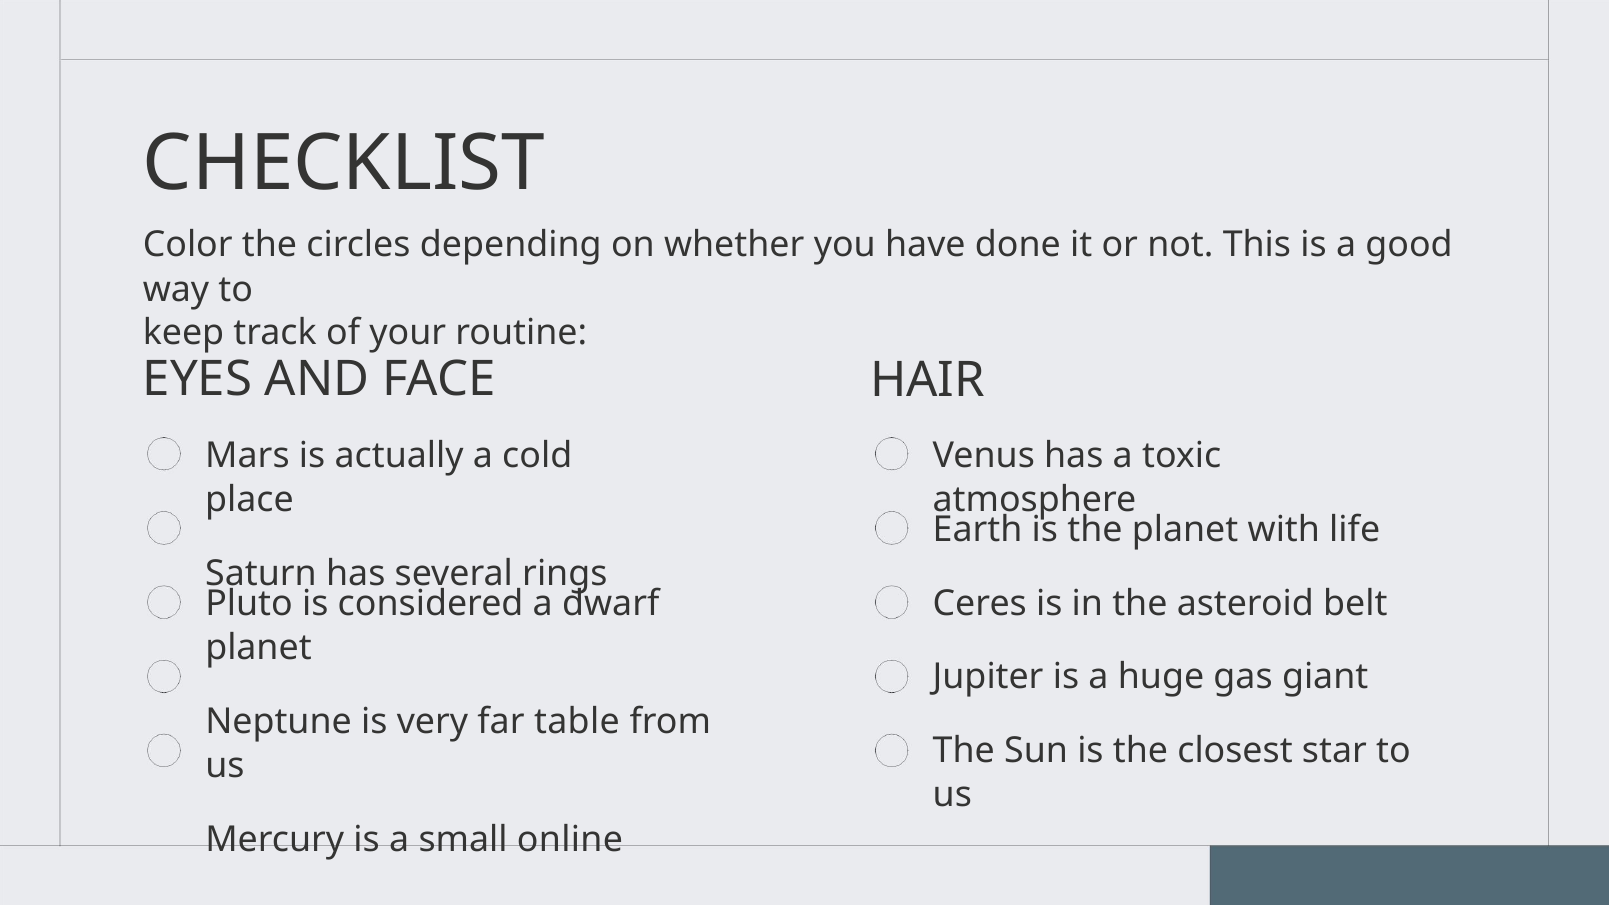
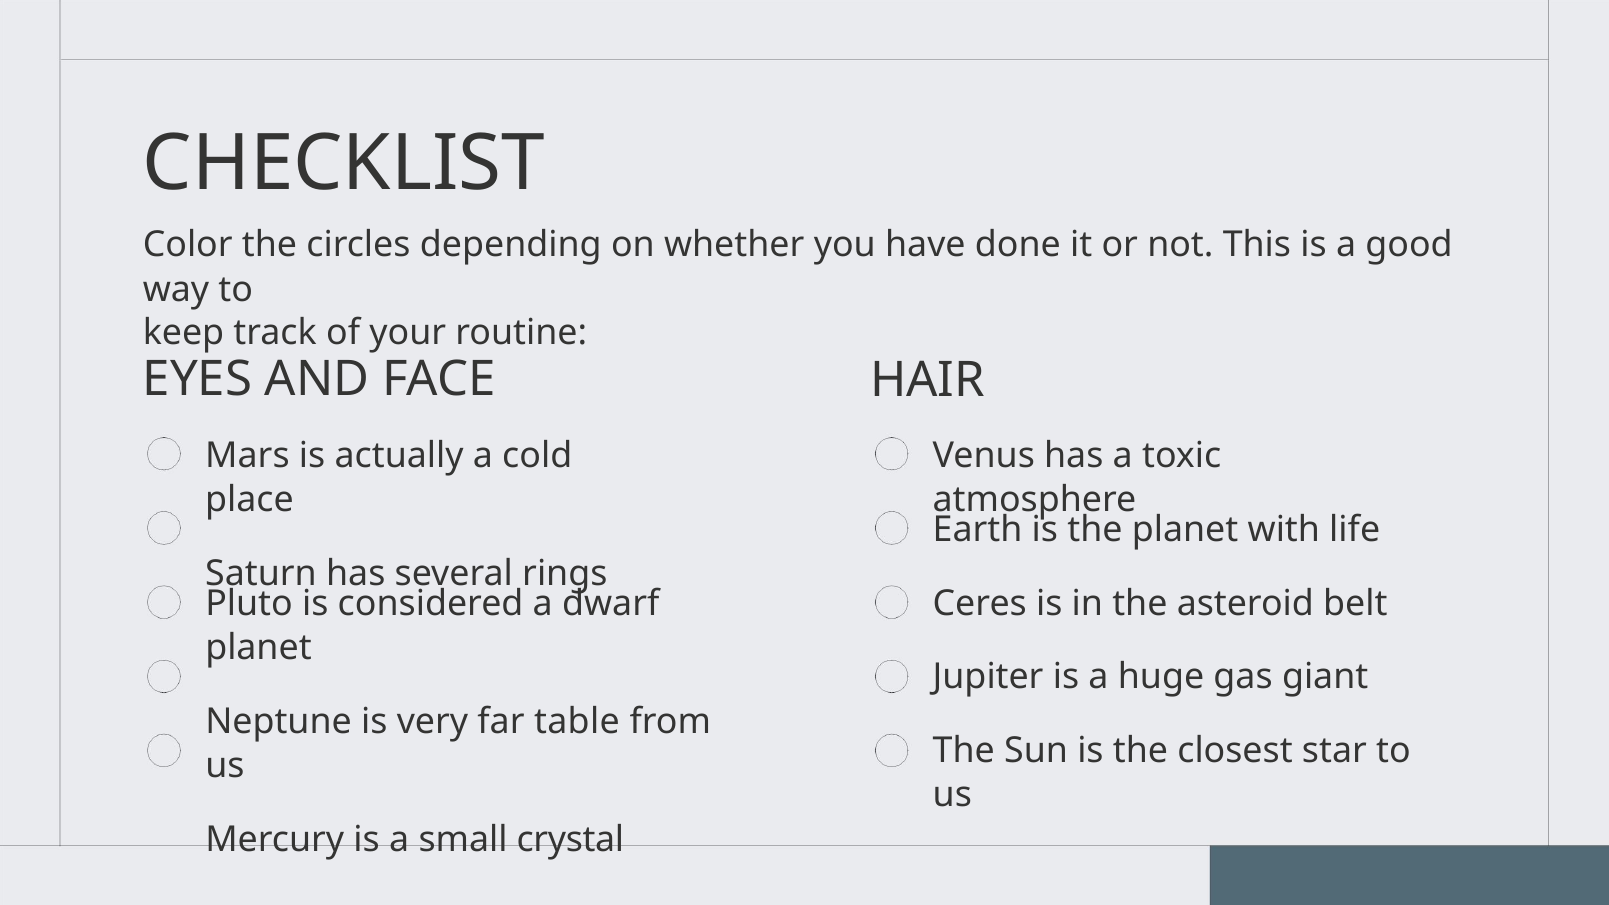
online: online -> crystal
